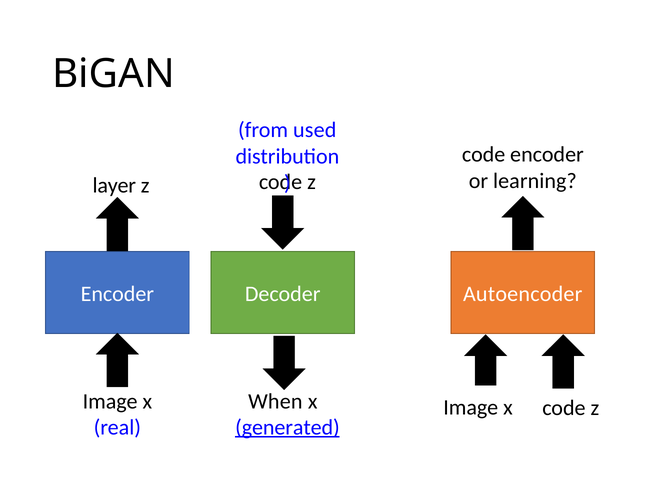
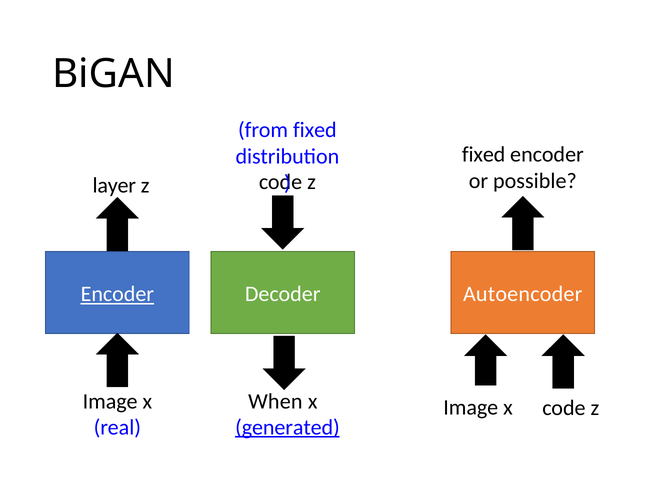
from used: used -> fixed
code at (484, 155): code -> fixed
learning: learning -> possible
Encoder at (117, 294) underline: none -> present
